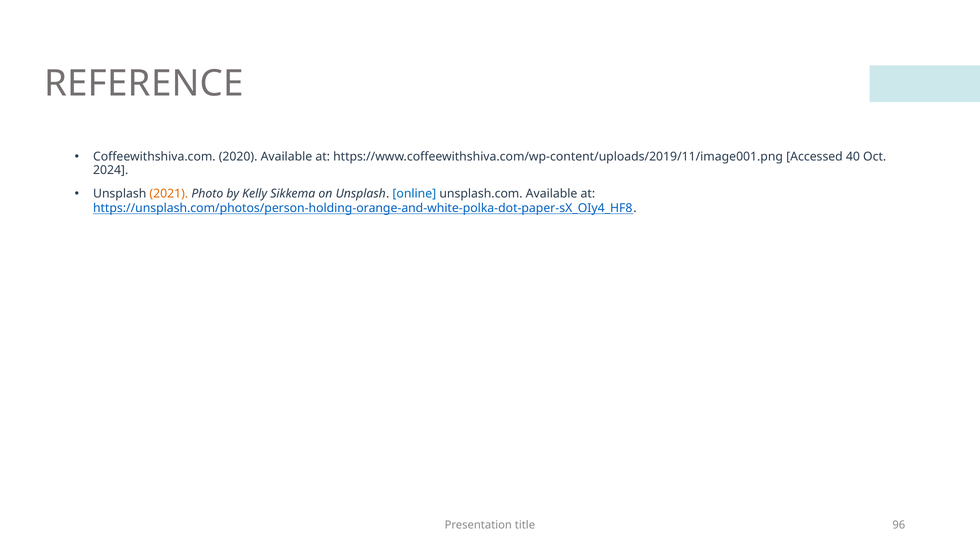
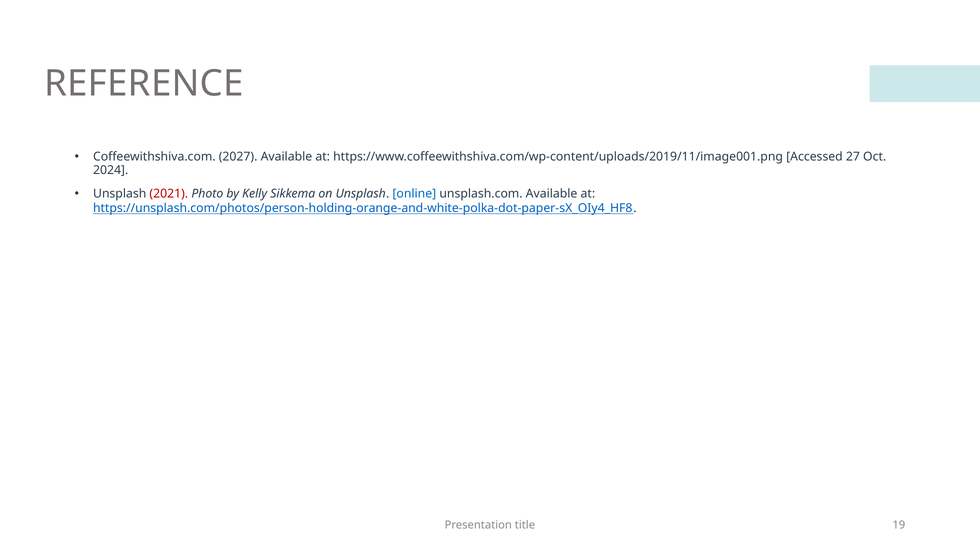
2020: 2020 -> 2027
40: 40 -> 27
2021 colour: orange -> red
96: 96 -> 19
